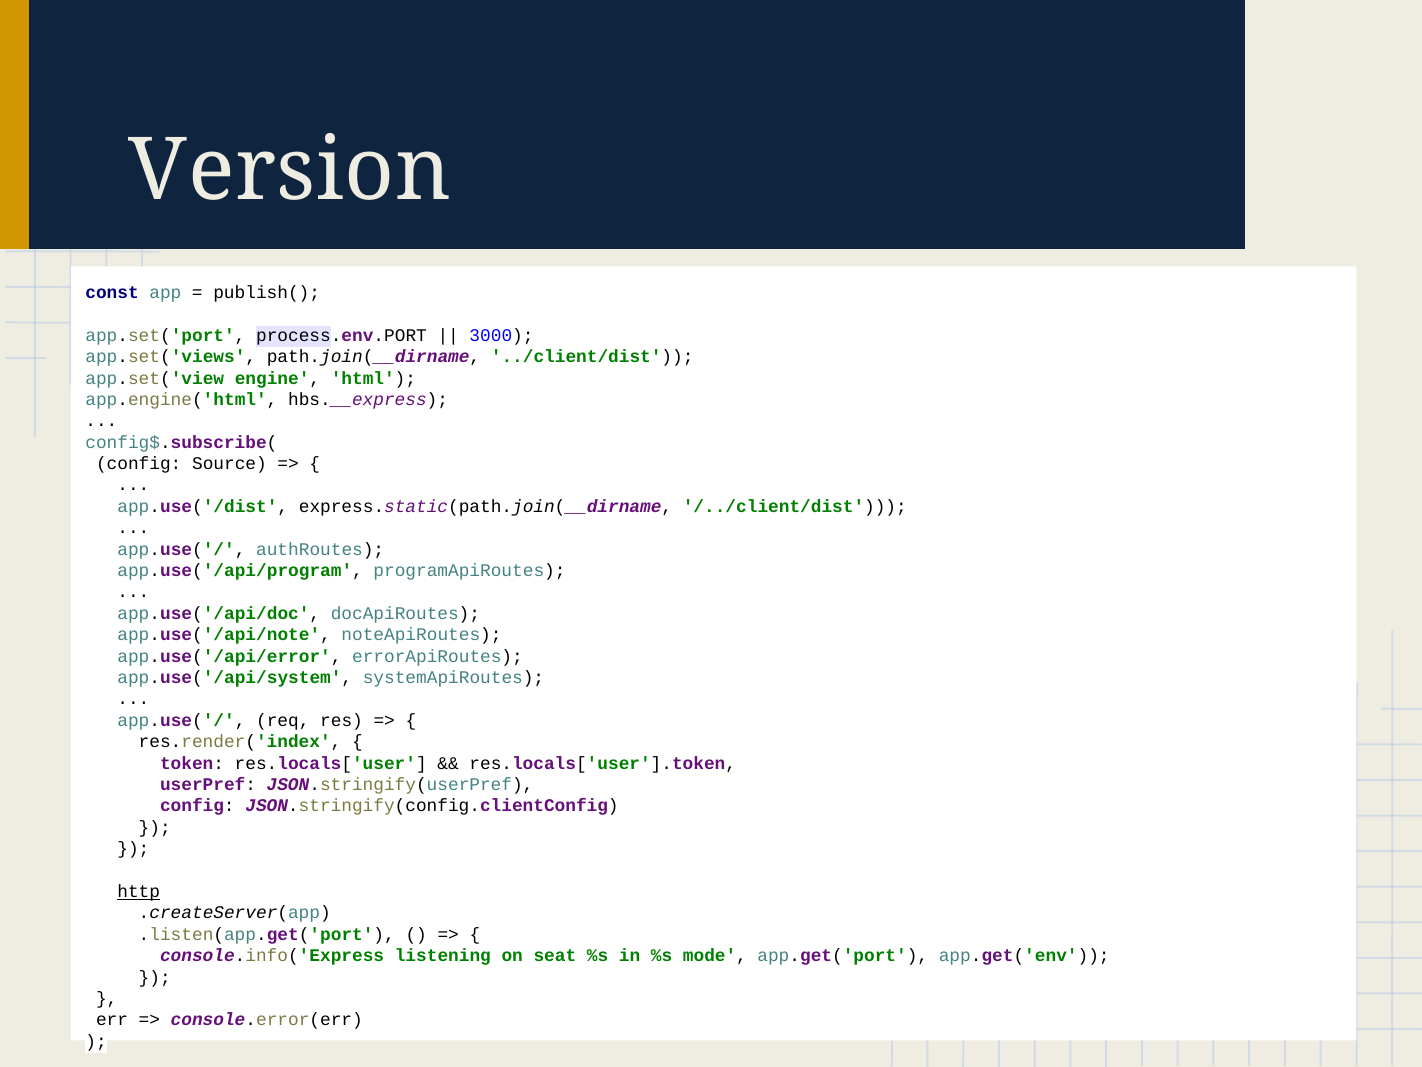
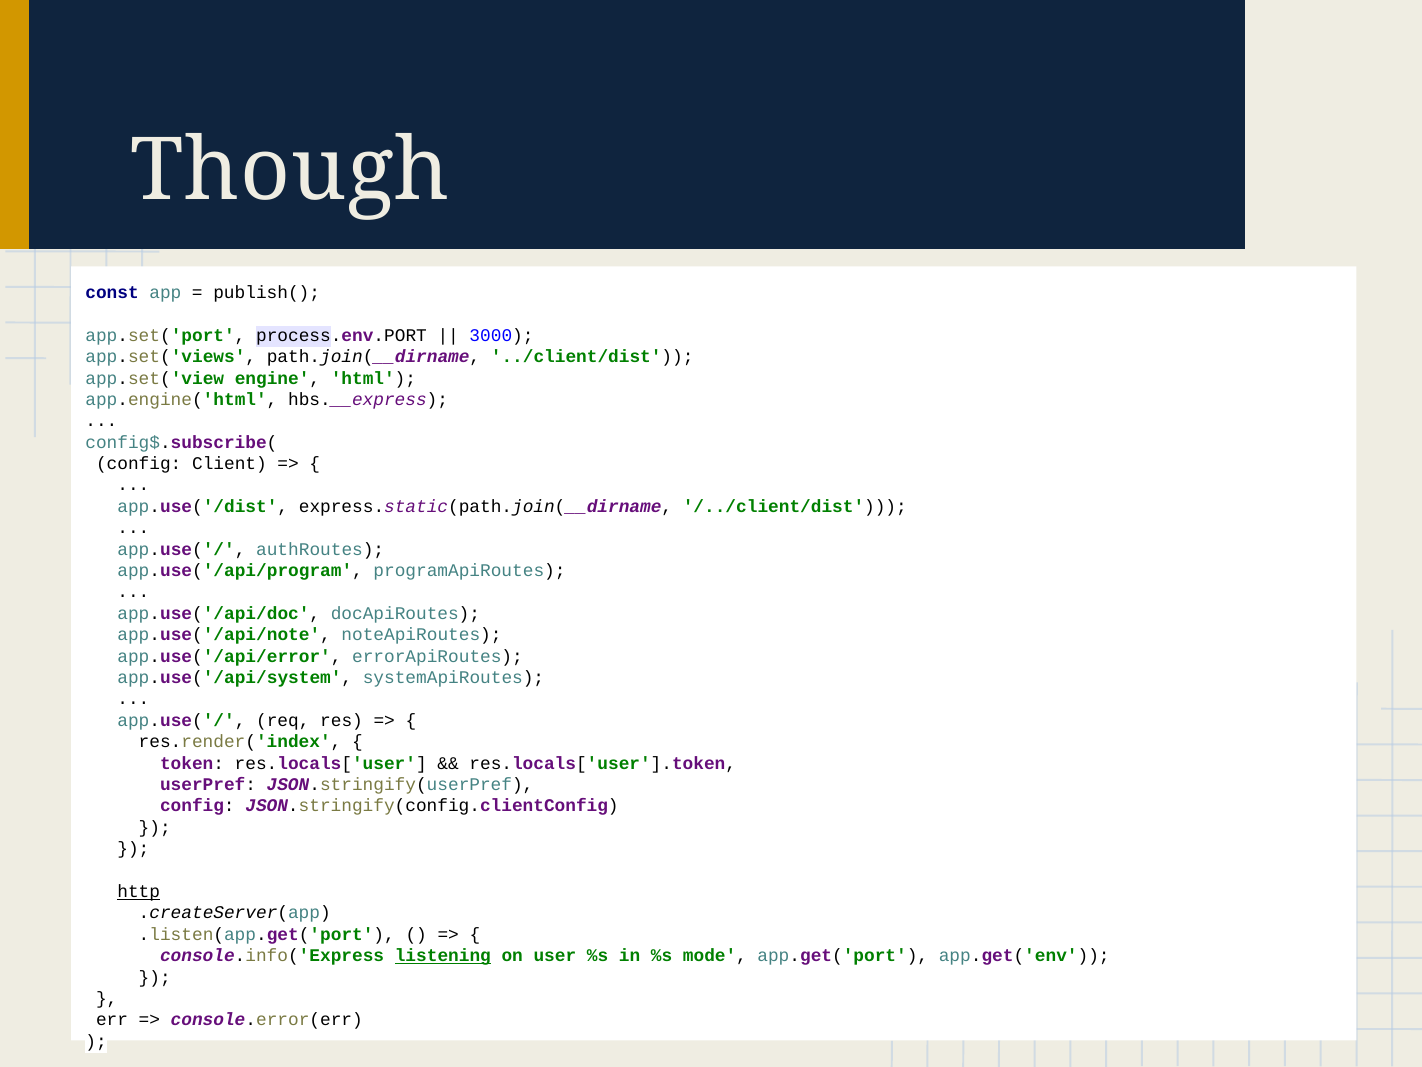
Version: Version -> Though
Source: Source -> Client
listening underline: none -> present
seat: seat -> user
